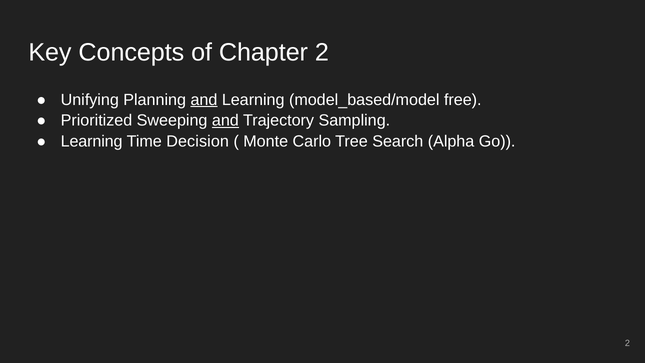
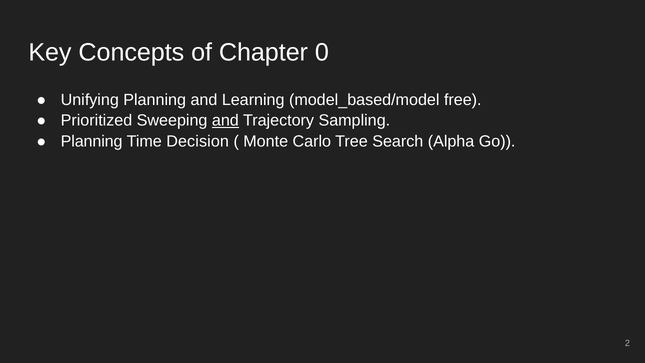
Chapter 2: 2 -> 0
and at (204, 100) underline: present -> none
Learning at (92, 141): Learning -> Planning
